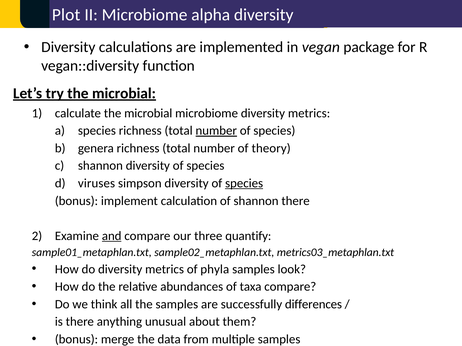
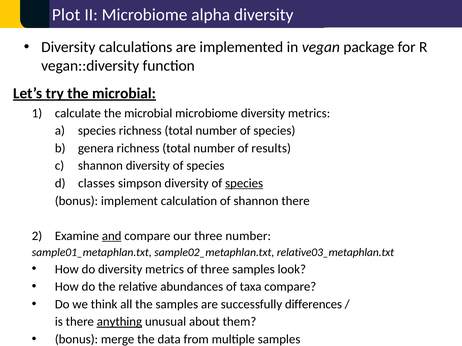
number at (216, 131) underline: present -> none
theory: theory -> results
viruses: viruses -> classes
three quantify: quantify -> number
metrics03_metaphlan.txt: metrics03_metaphlan.txt -> relative03_metaphlan.txt
of phyla: phyla -> three
anything underline: none -> present
